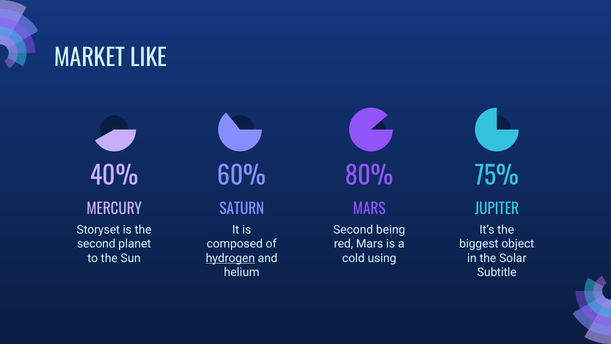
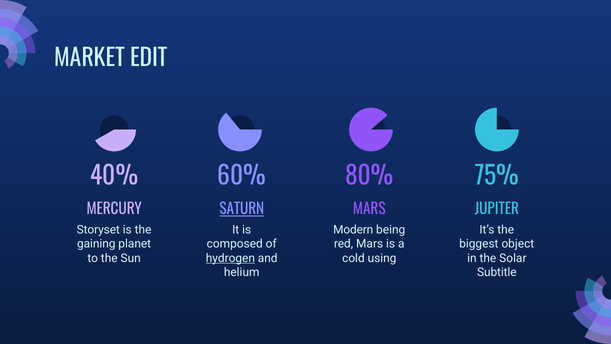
LIKE: LIKE -> EDIT
SATURN underline: none -> present
Second at (353, 229): Second -> Modern
second at (96, 244): second -> gaining
